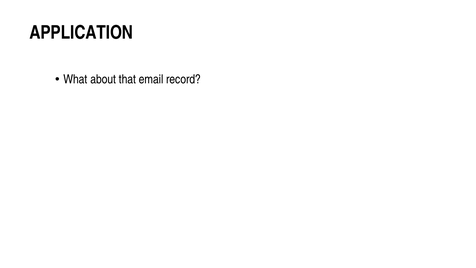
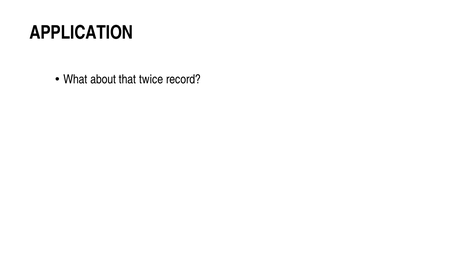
email: email -> twice
